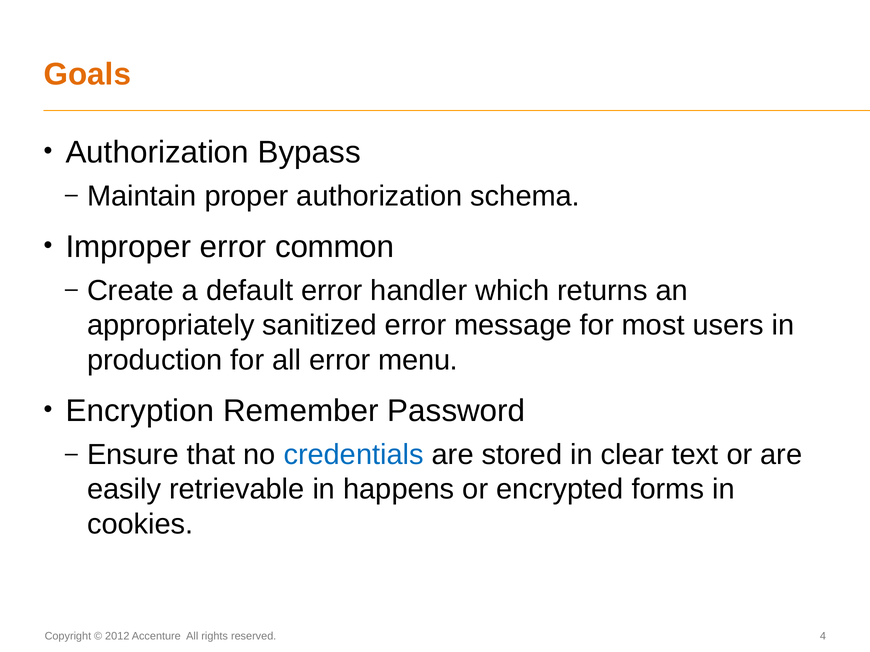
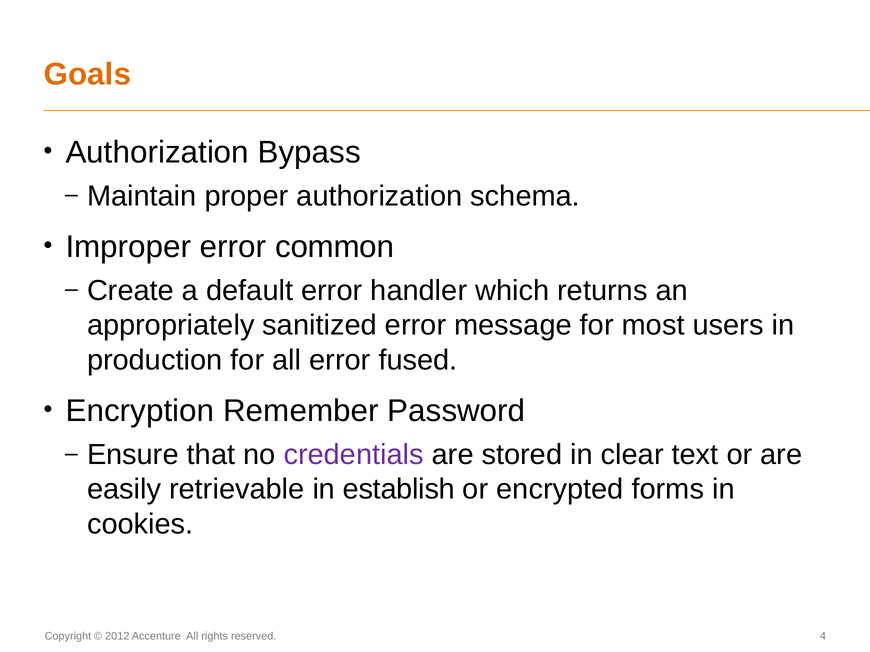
menu: menu -> fused
credentials colour: blue -> purple
happens: happens -> establish
